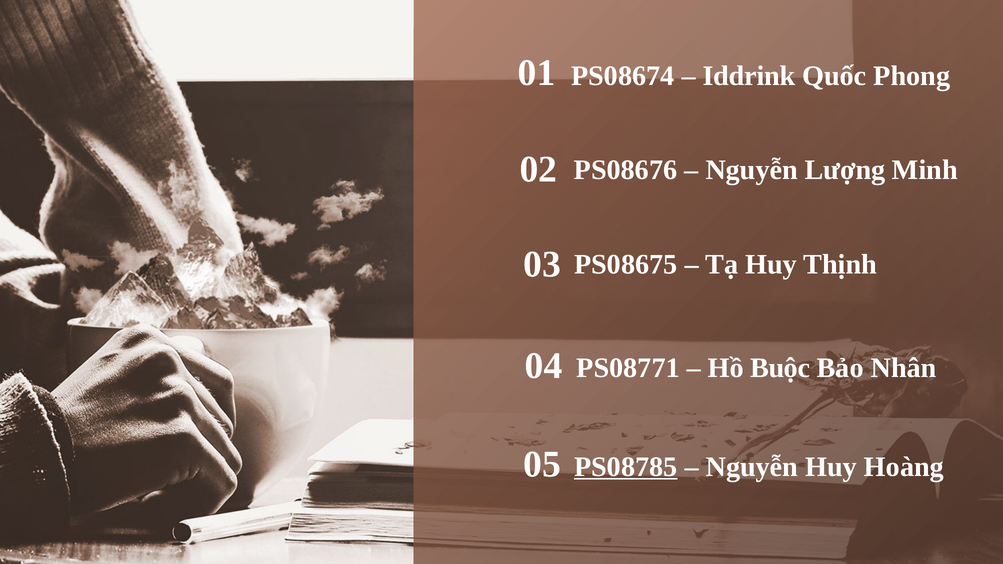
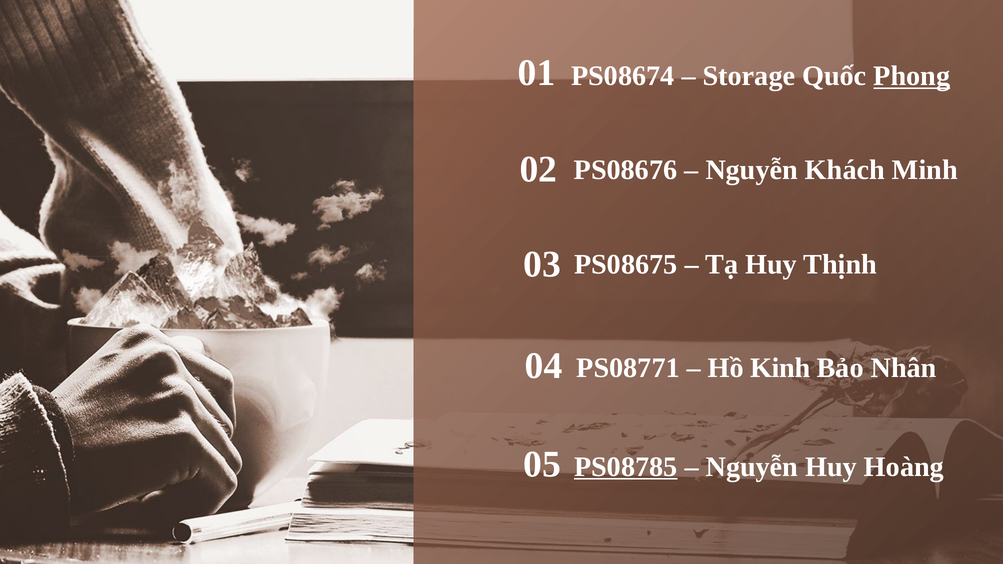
Iddrink: Iddrink -> Storage
Phong underline: none -> present
Lượng: Lượng -> Khách
Buộc: Buộc -> Kinh
